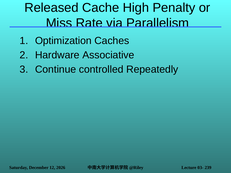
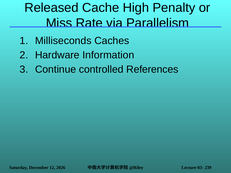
Optimization: Optimization -> Milliseconds
Associative: Associative -> Information
Repeatedly: Repeatedly -> References
